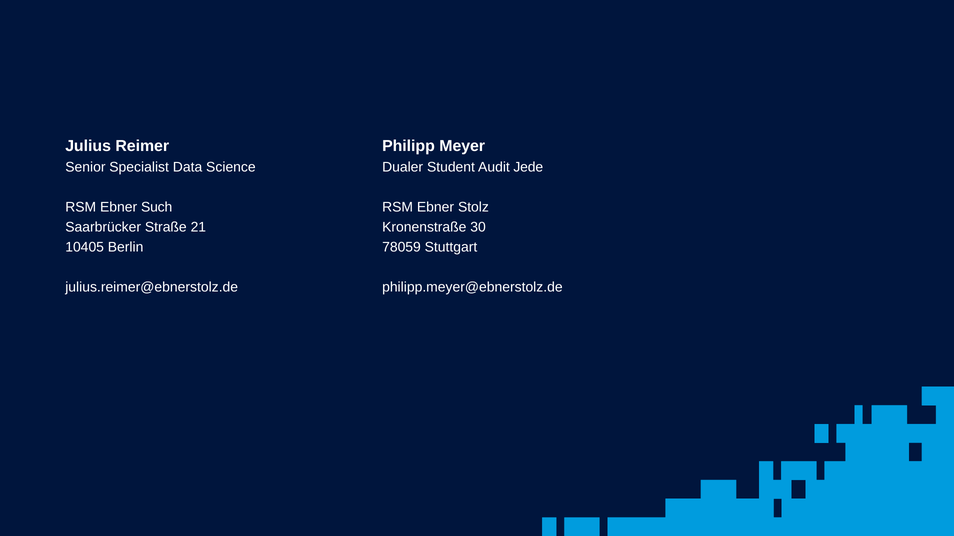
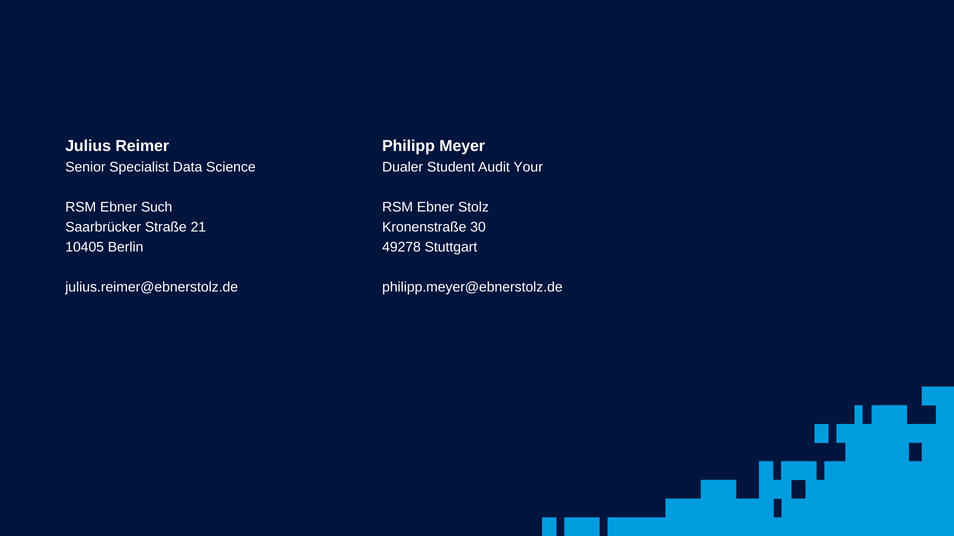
Jede: Jede -> Your
78059: 78059 -> 49278
